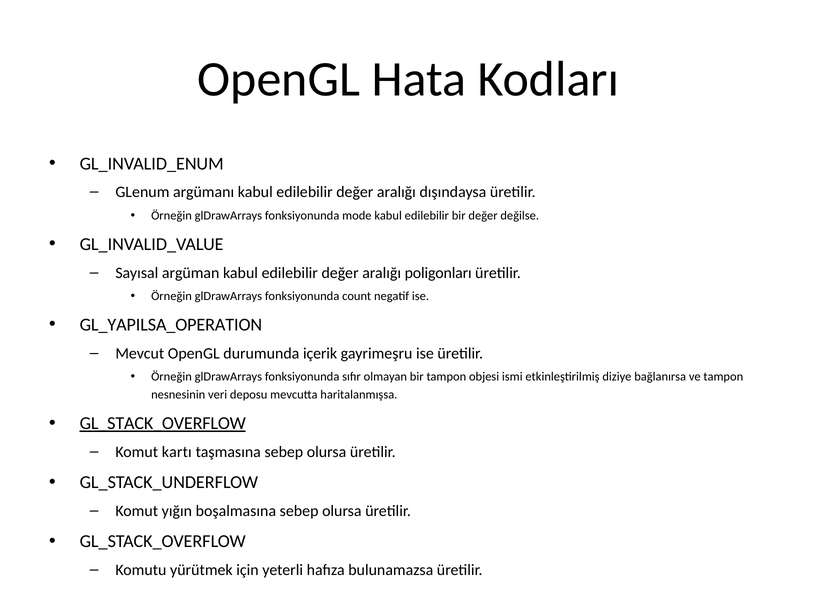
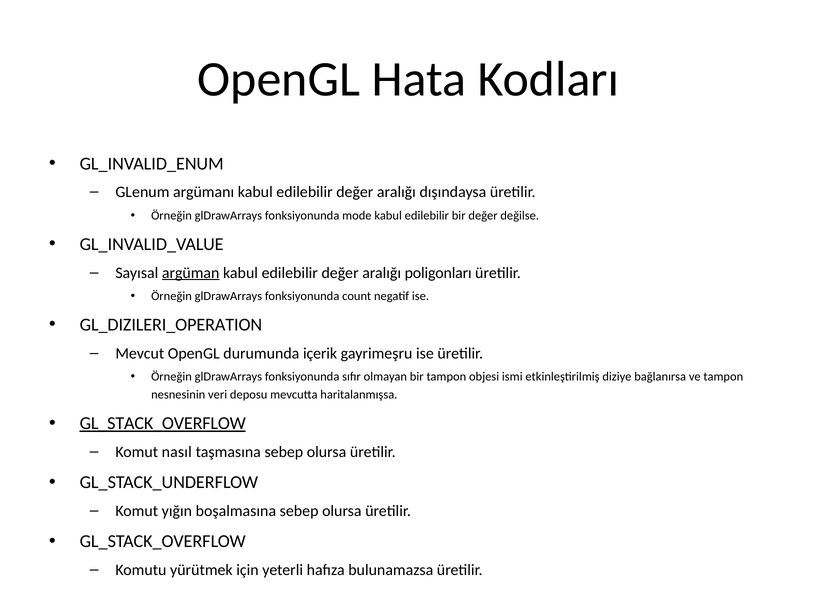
argüman underline: none -> present
GL_YAPILSA_OPERATION: GL_YAPILSA_OPERATION -> GL_DIZILERI_OPERATION
kartı: kartı -> nasıl
